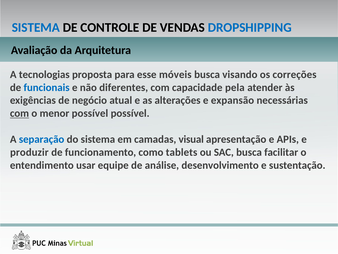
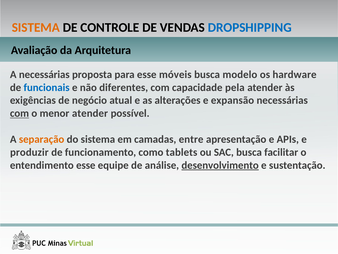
SISTEMA at (36, 28) colour: blue -> orange
A tecnologias: tecnologias -> necessárias
visando: visando -> modelo
correções: correções -> hardware
menor possível: possível -> atender
separação colour: blue -> orange
visual: visual -> entre
entendimento usar: usar -> esse
desenvolvimento underline: none -> present
